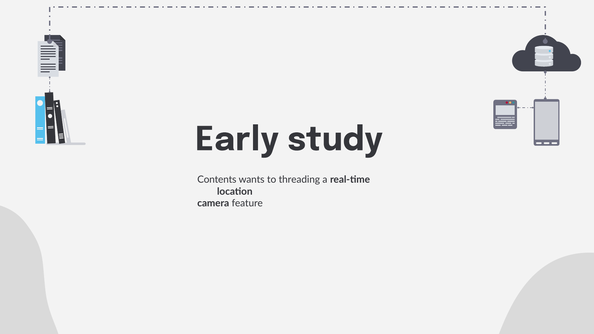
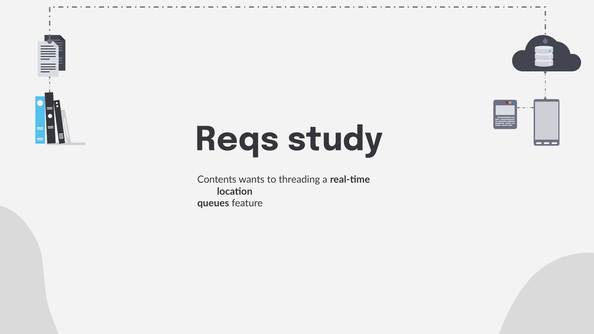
Early: Early -> Reqs
camera: camera -> queues
